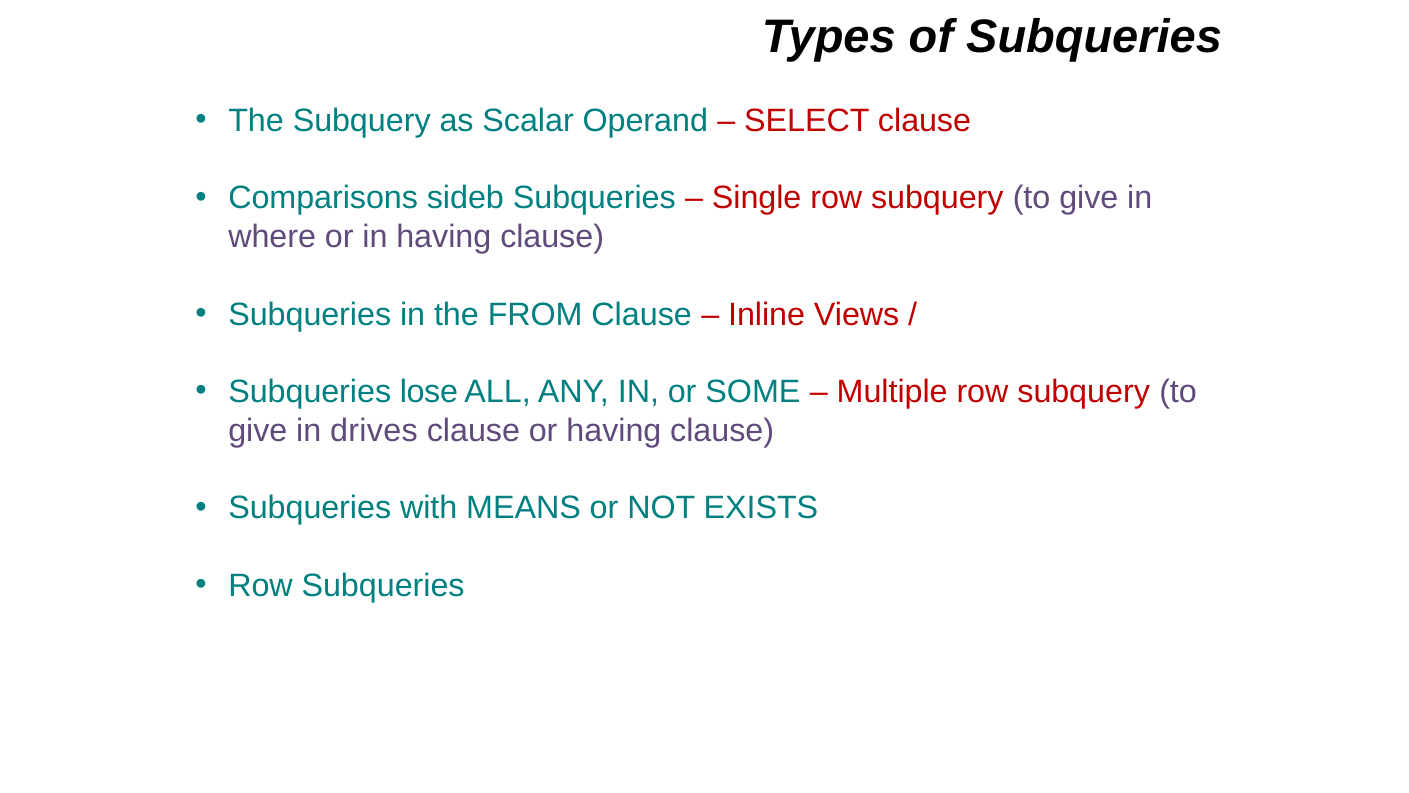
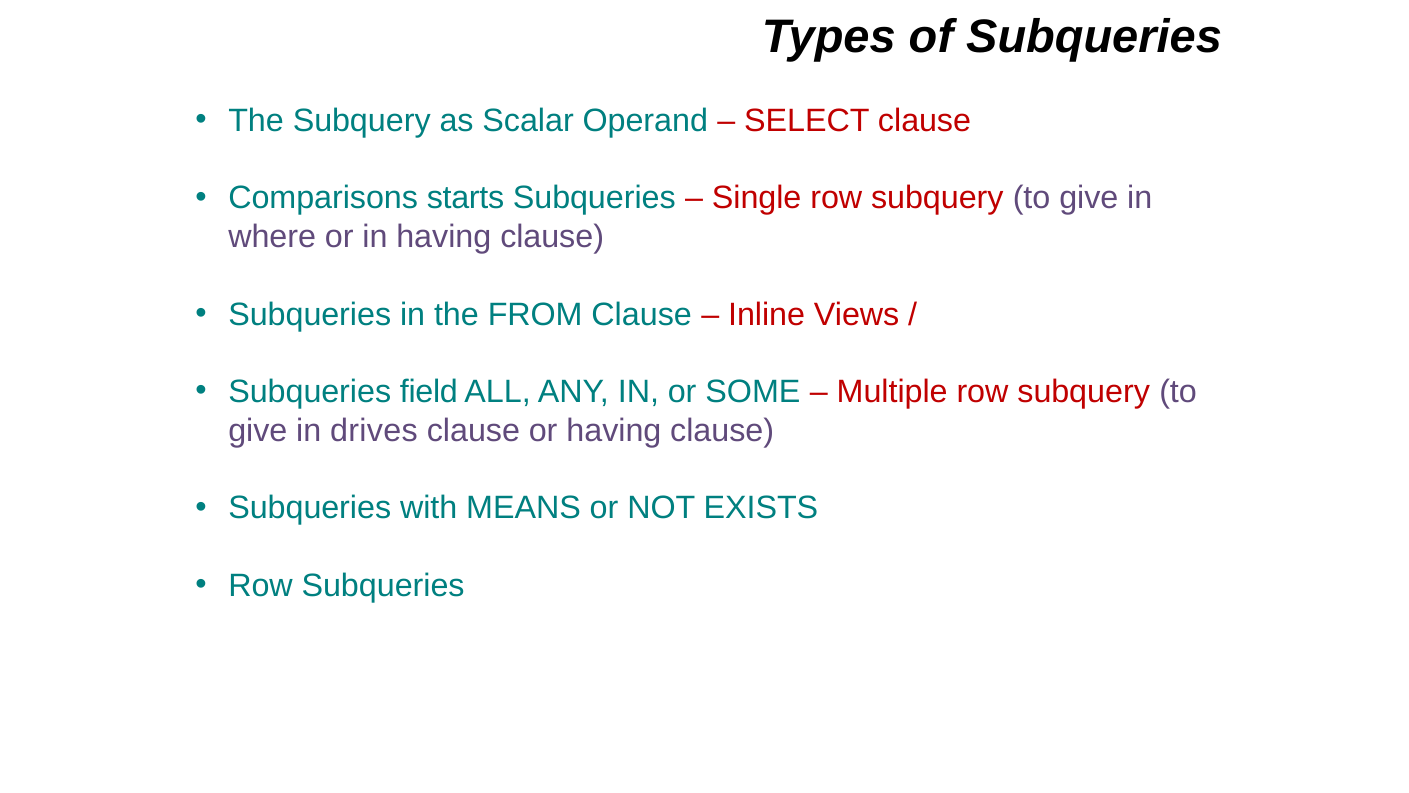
sideb: sideb -> starts
lose: lose -> field
